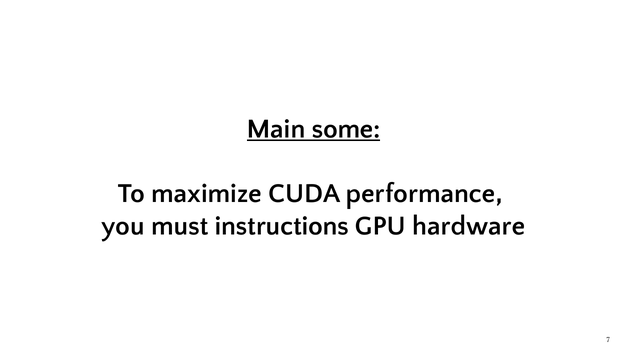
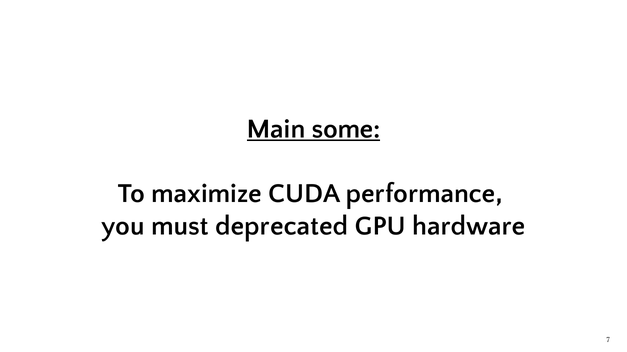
instructions: instructions -> deprecated
